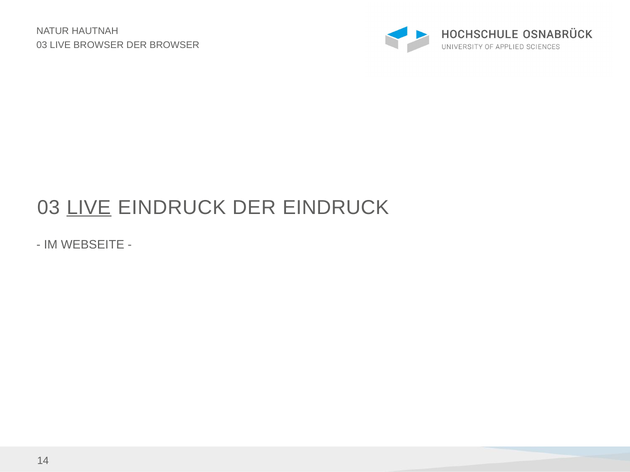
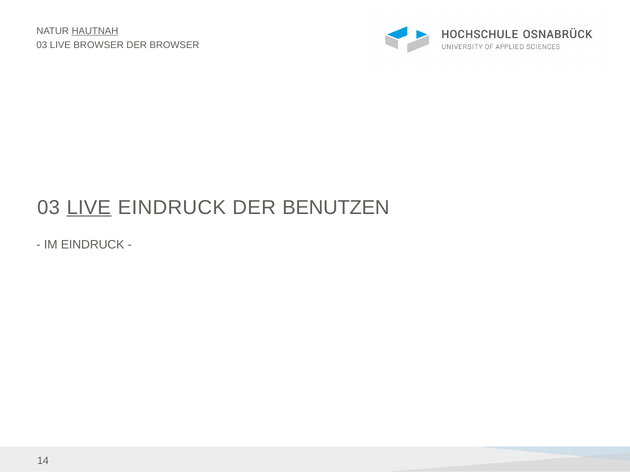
HAUTNAH underline: none -> present
DER EINDRUCK: EINDRUCK -> BENUTZEN
IM WEBSEITE: WEBSEITE -> EINDRUCK
